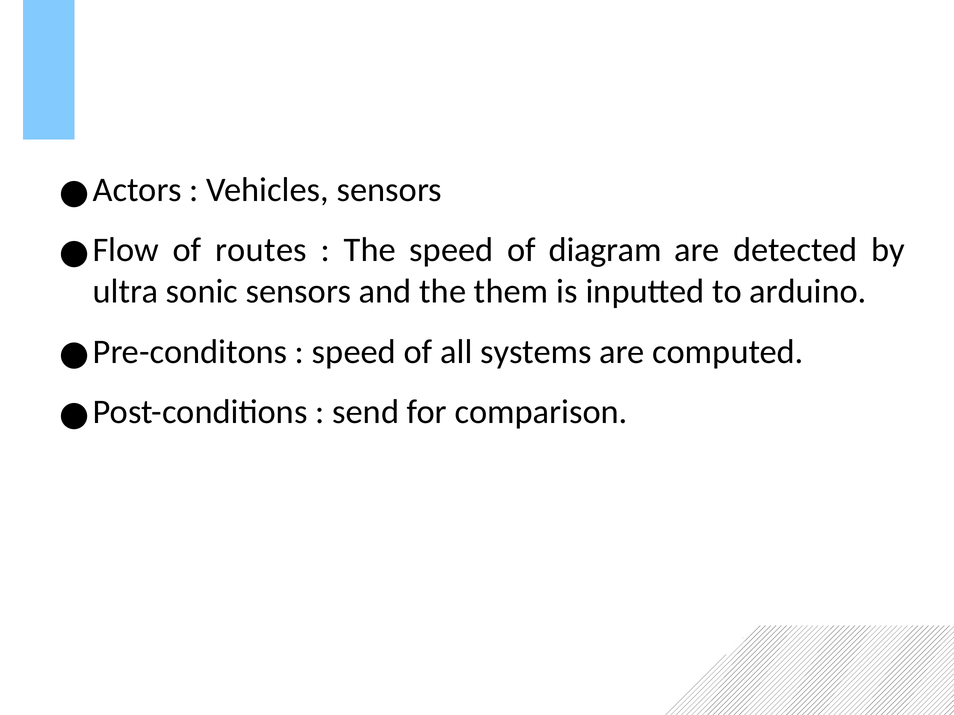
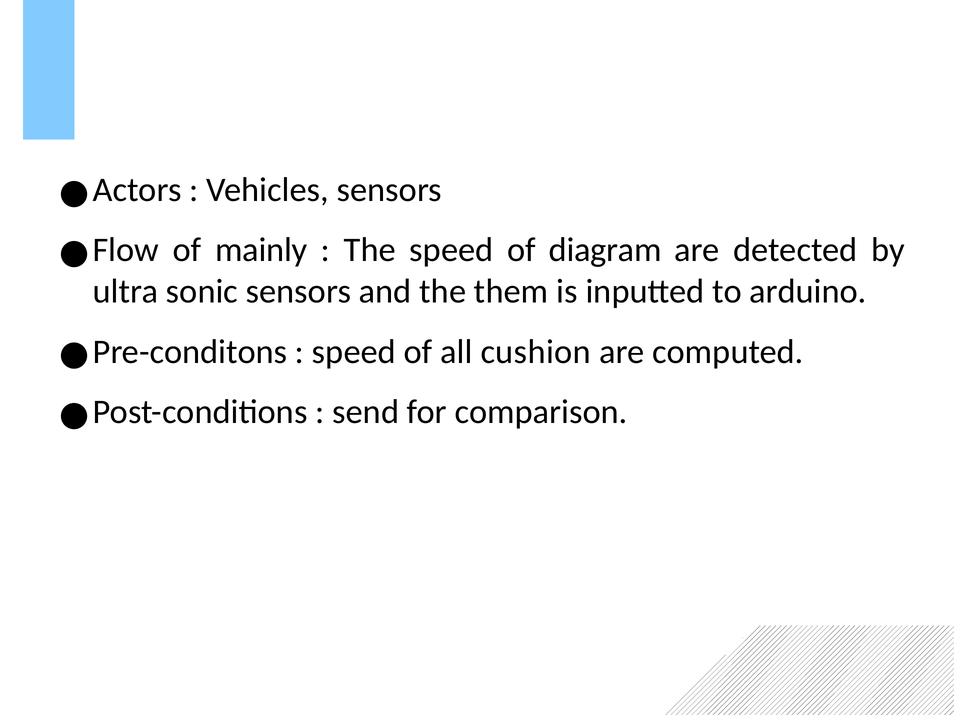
routes: routes -> mainly
systems: systems -> cushion
